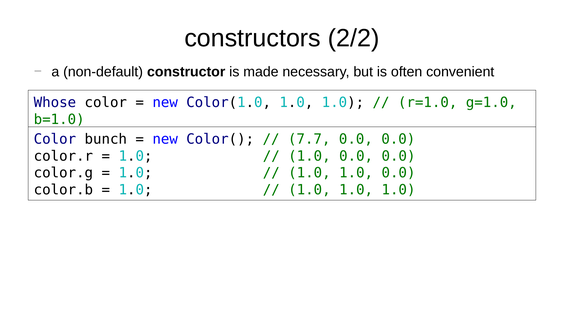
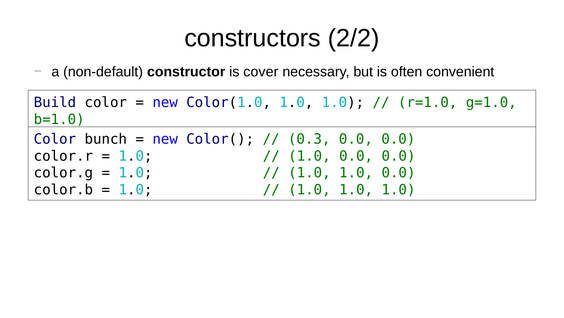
made: made -> cover
Whose: Whose -> Build
7.7: 7.7 -> 0.3
